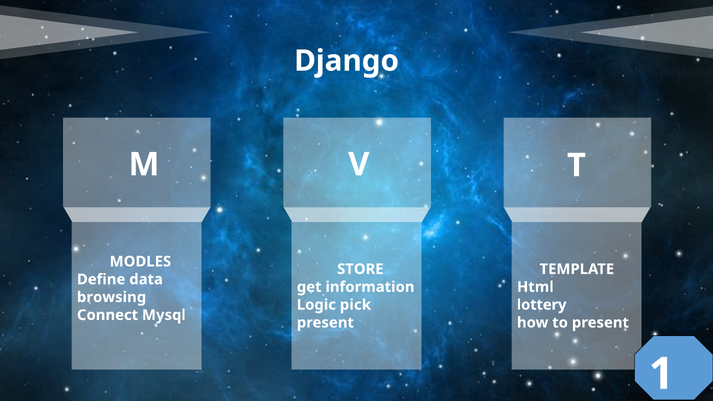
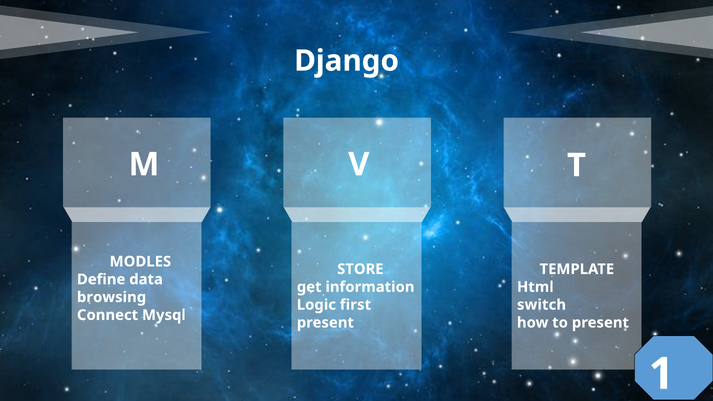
pick: pick -> first
lottery: lottery -> switch
